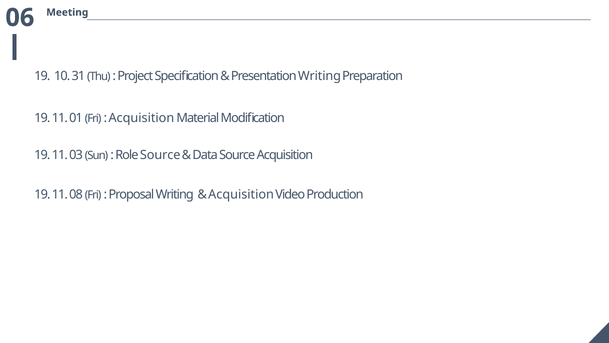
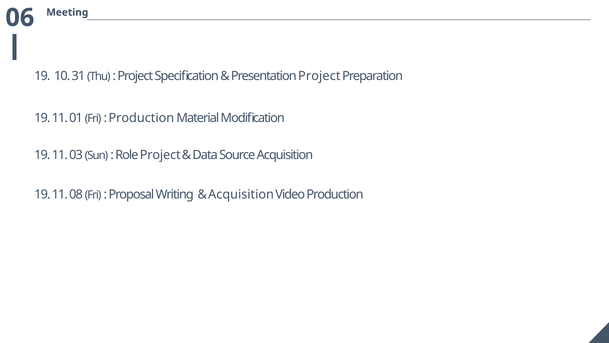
Presentation Writing: Writing -> Project
Acquisition at (141, 118): Acquisition -> Production
Role Source: Source -> Project
